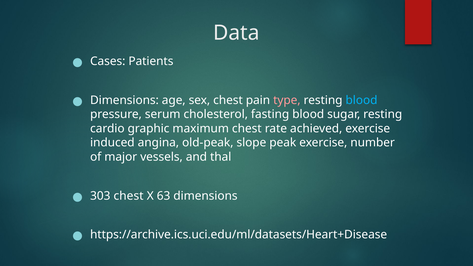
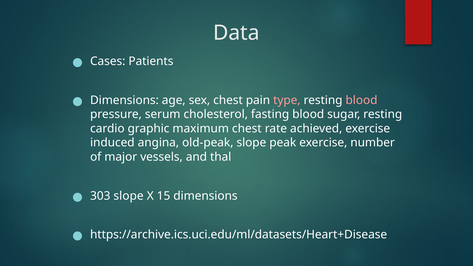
blood at (361, 100) colour: light blue -> pink
303 chest: chest -> slope
63: 63 -> 15
